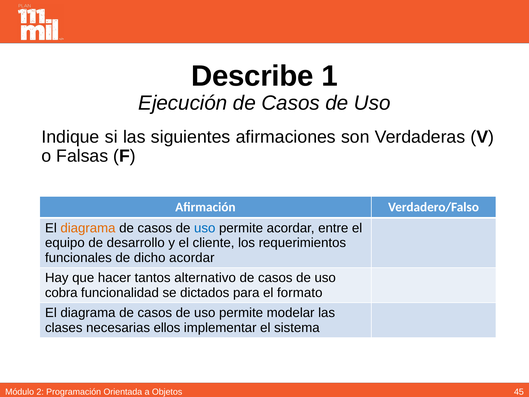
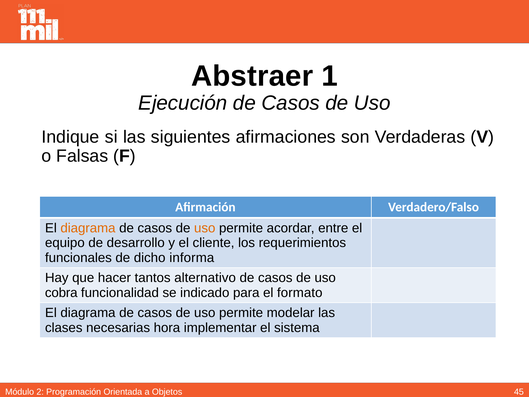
Describe: Describe -> Abstraer
uso at (205, 228) colour: blue -> orange
dicho acordar: acordar -> informa
dictados: dictados -> indicado
ellos: ellos -> hora
